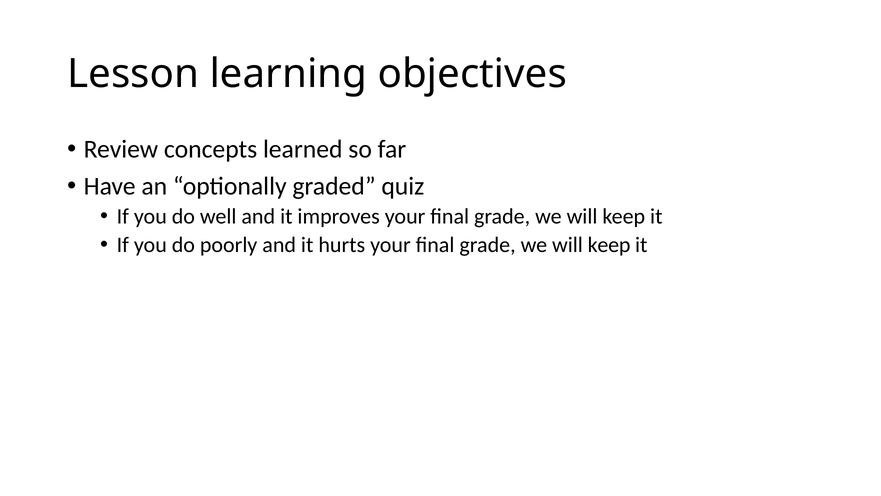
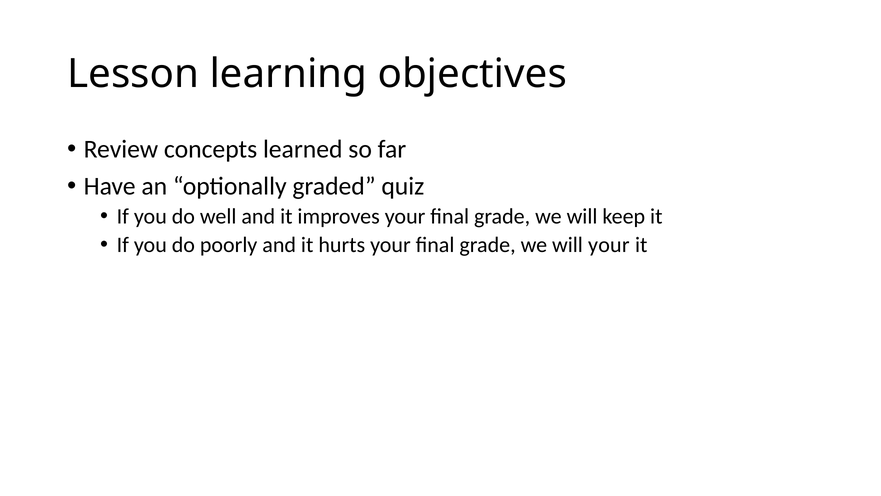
keep at (609, 245): keep -> your
